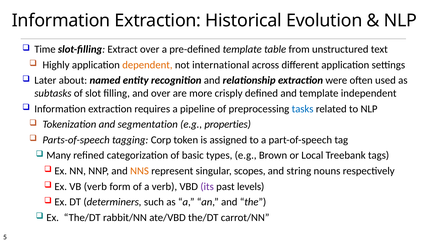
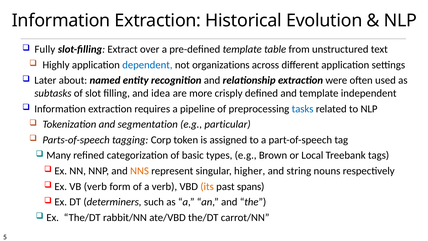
Time: Time -> Fully
dependent colour: orange -> blue
international: international -> organizations
and over: over -> idea
properties: properties -> particular
scopes: scopes -> higher
its colour: purple -> orange
levels: levels -> spans
